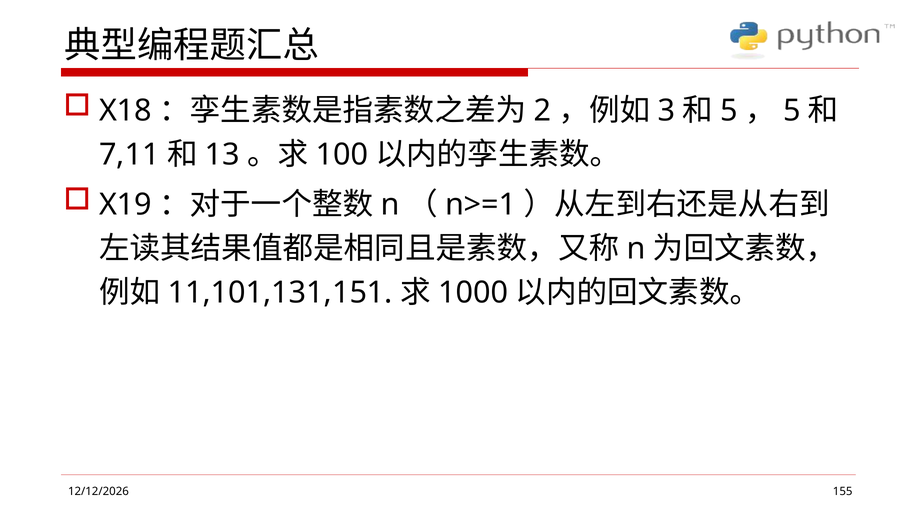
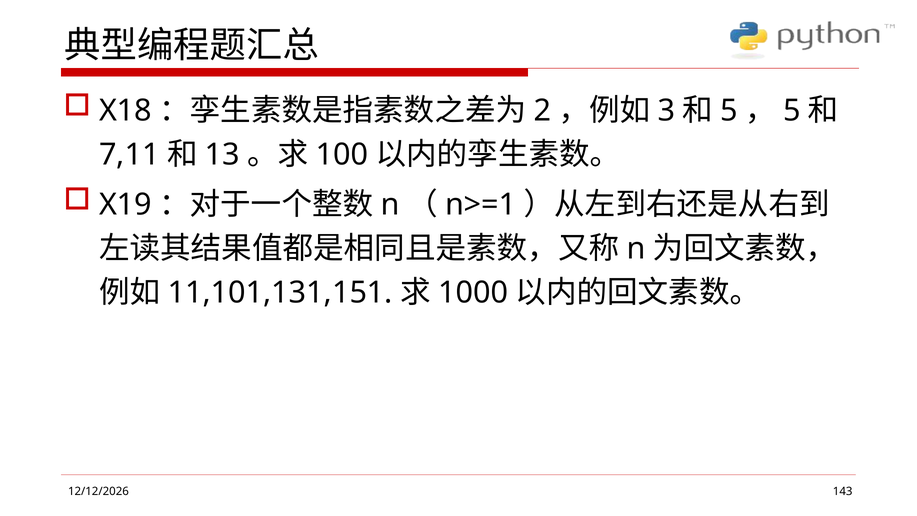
155: 155 -> 143
